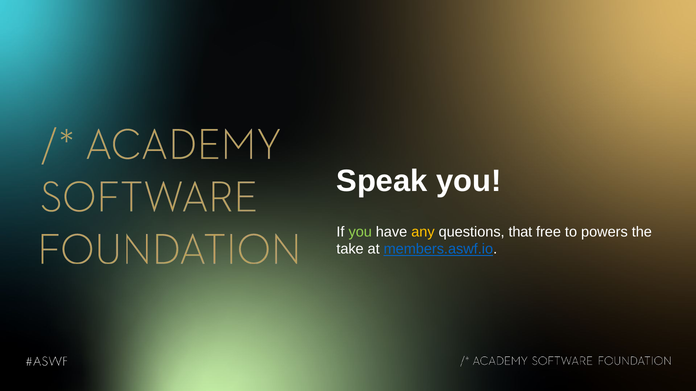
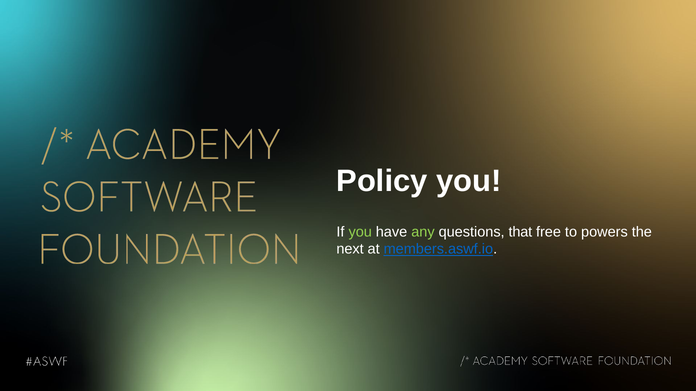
Speak: Speak -> Policy
any colour: yellow -> light green
take: take -> next
